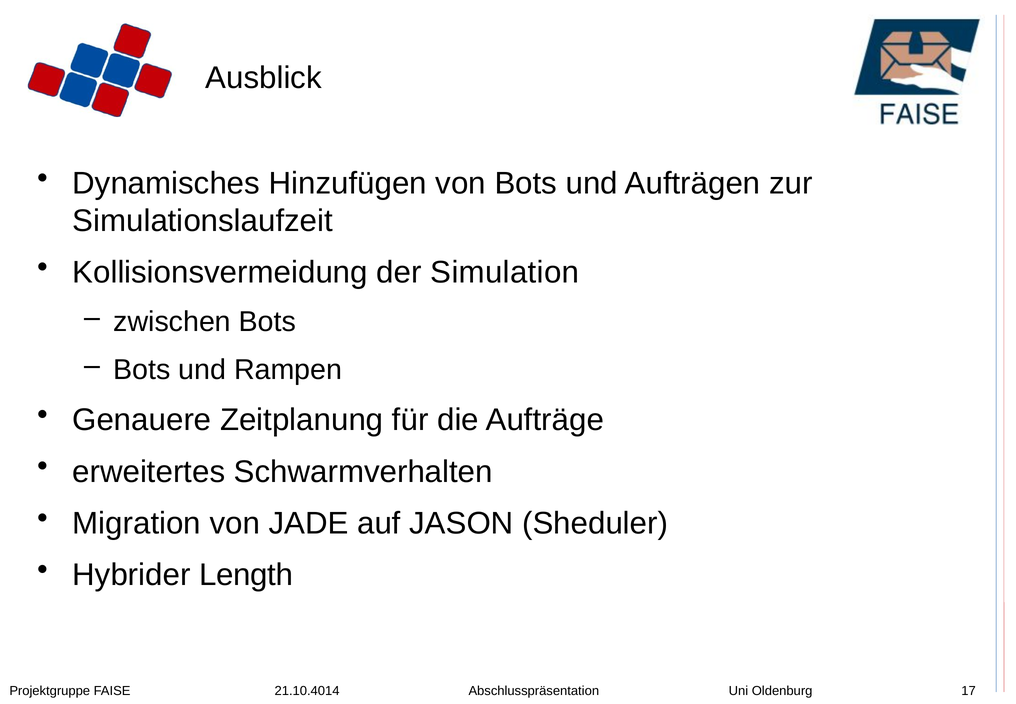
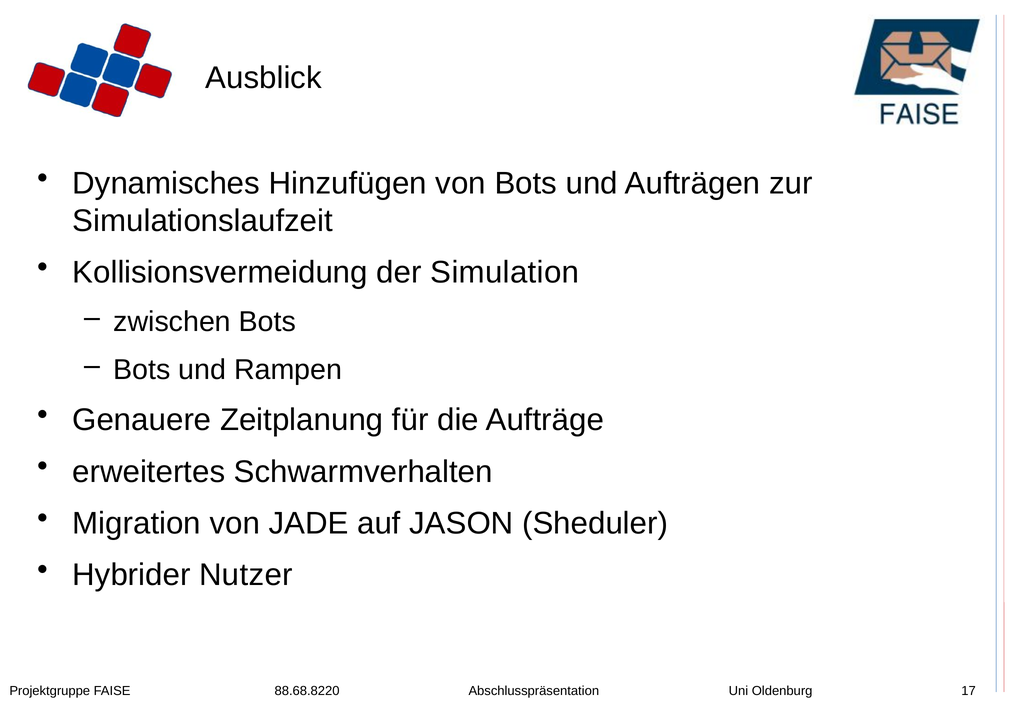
Length: Length -> Nutzer
21.10.4014: 21.10.4014 -> 88.68.8220
